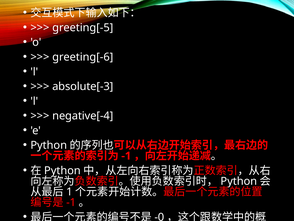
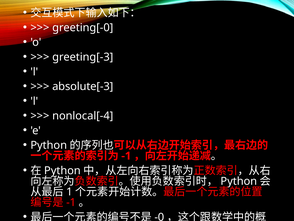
greeting[-5: greeting[-5 -> greeting[-0
greeting[-6: greeting[-6 -> greeting[-3
negative[-4: negative[-4 -> nonlocal[-4
